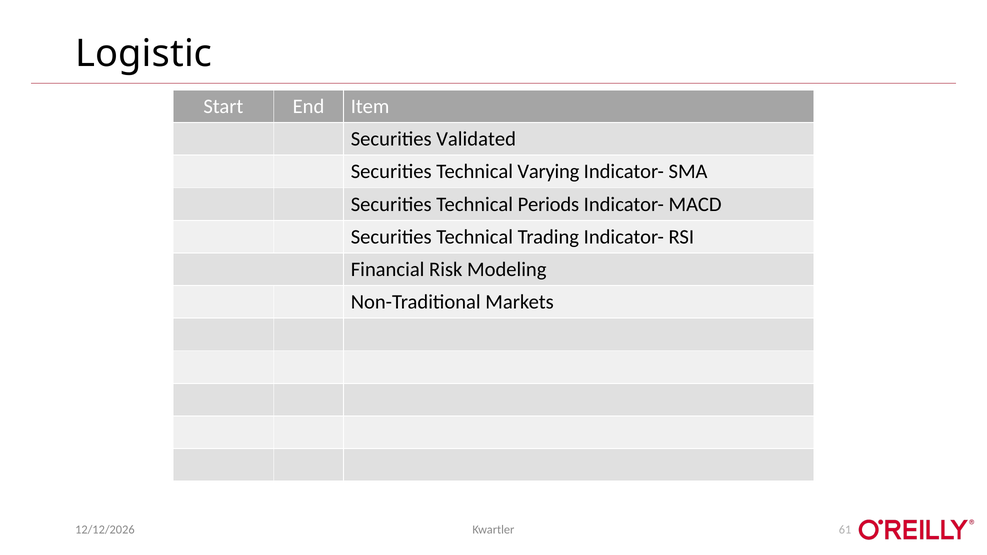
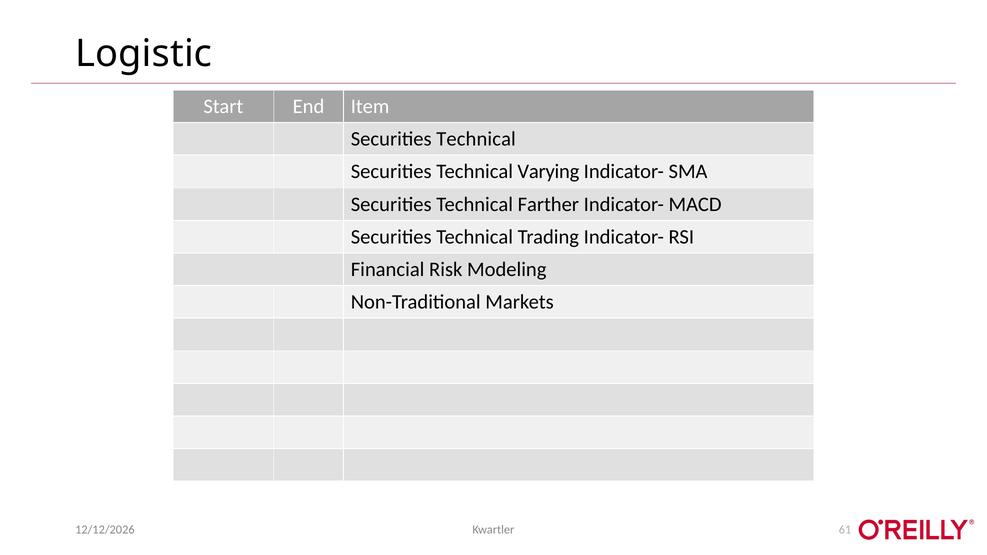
Validated at (476, 139): Validated -> Technical
Periods: Periods -> Farther
